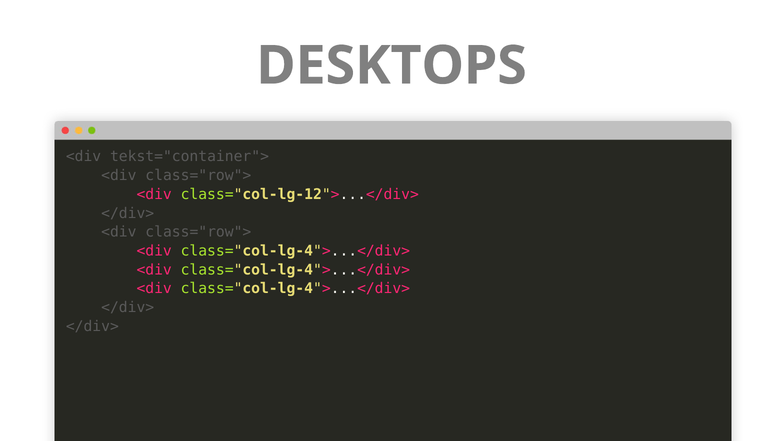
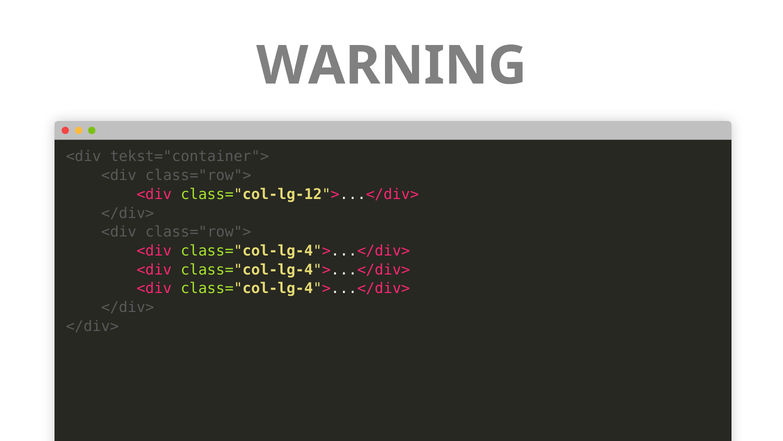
DESKTOPS: DESKTOPS -> WARNING
